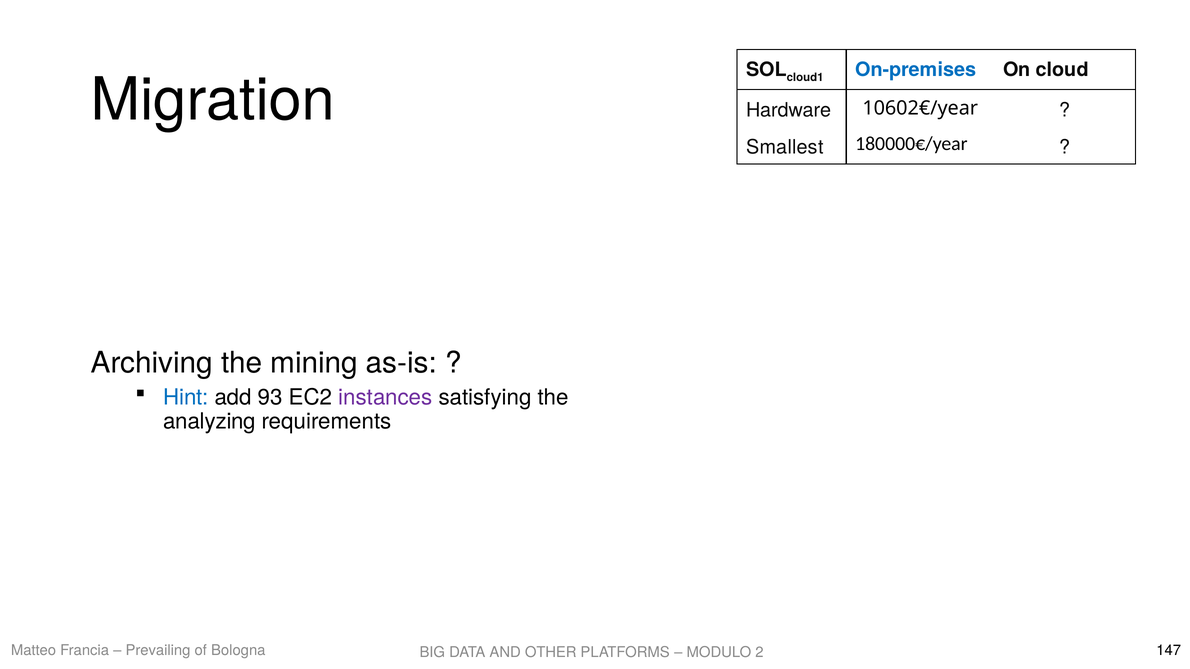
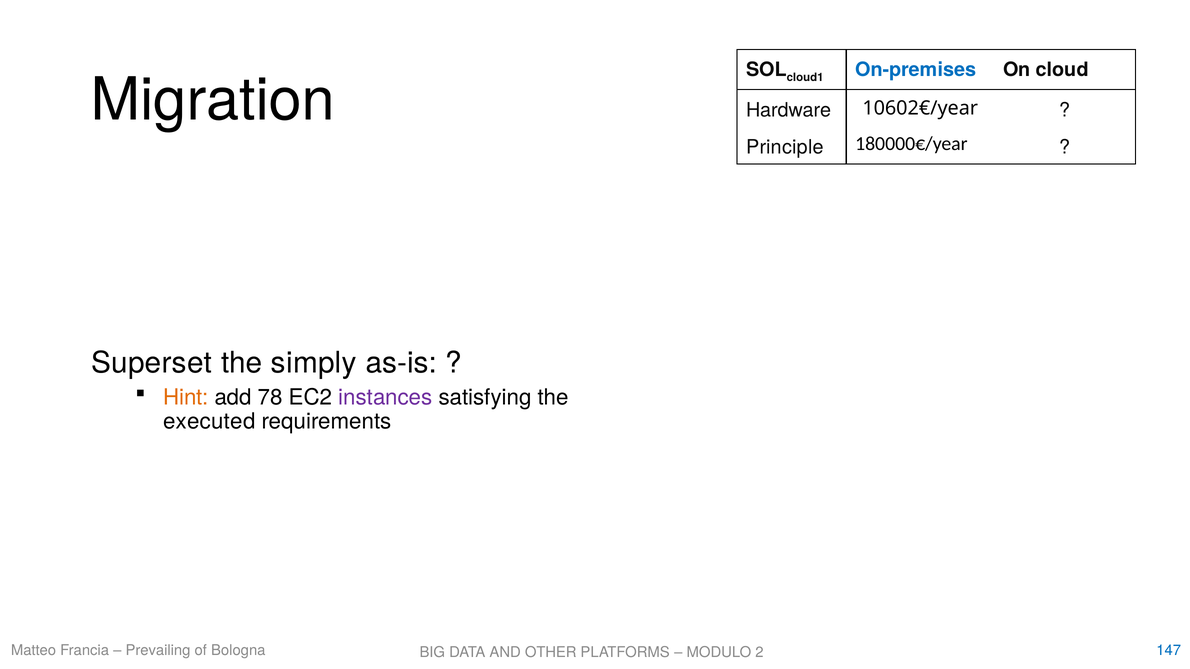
Smallest: Smallest -> Principle
Archiving: Archiving -> Superset
mining: mining -> simply
Hint colour: blue -> orange
93: 93 -> 78
analyzing: analyzing -> executed
147 colour: black -> blue
